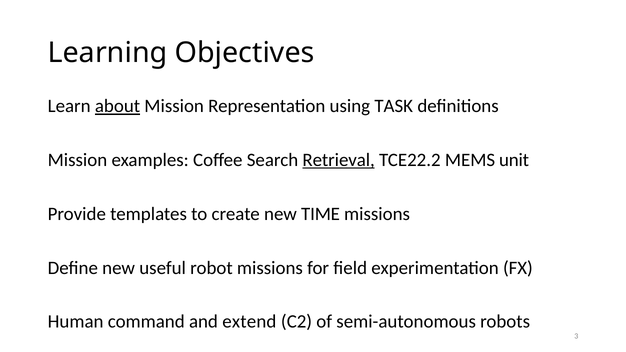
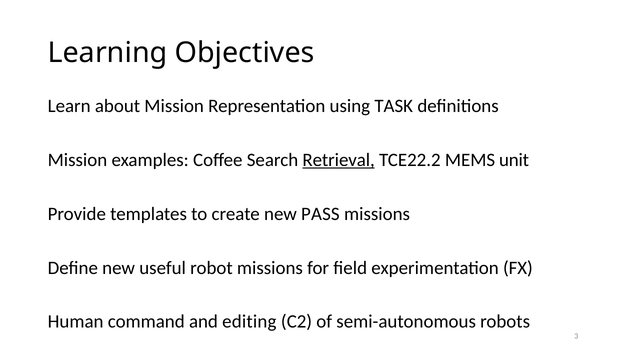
about underline: present -> none
TIME: TIME -> PASS
extend: extend -> editing
